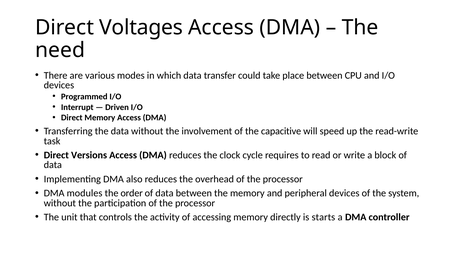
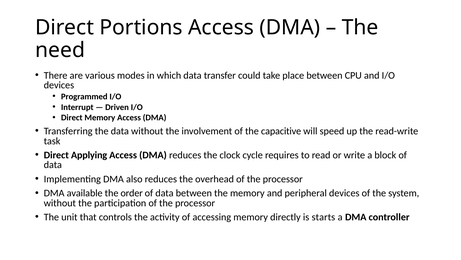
Voltages: Voltages -> Portions
Versions: Versions -> Applying
modules: modules -> available
